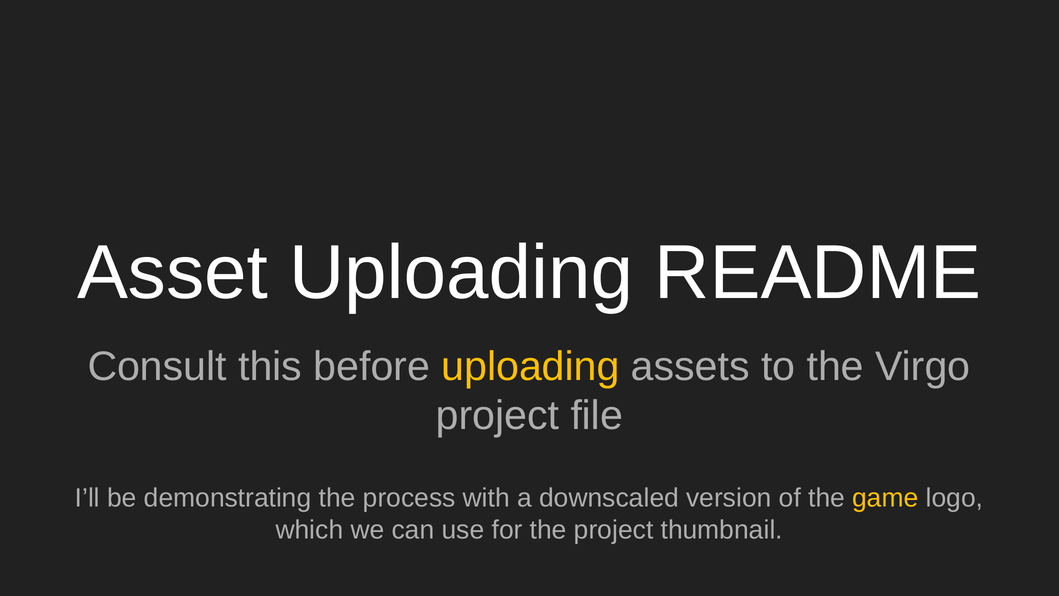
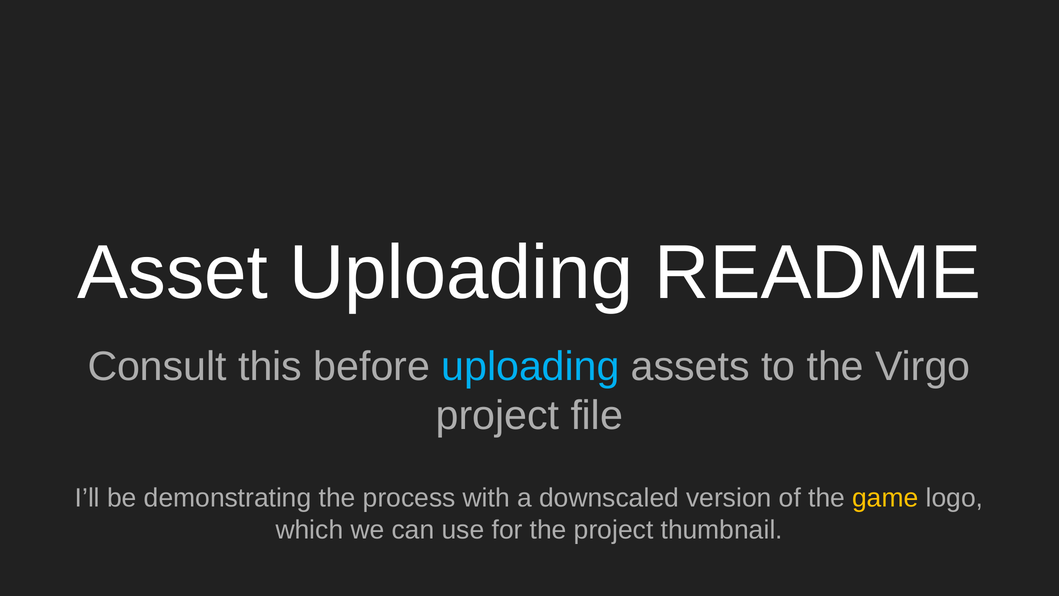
uploading at (530, 366) colour: yellow -> light blue
